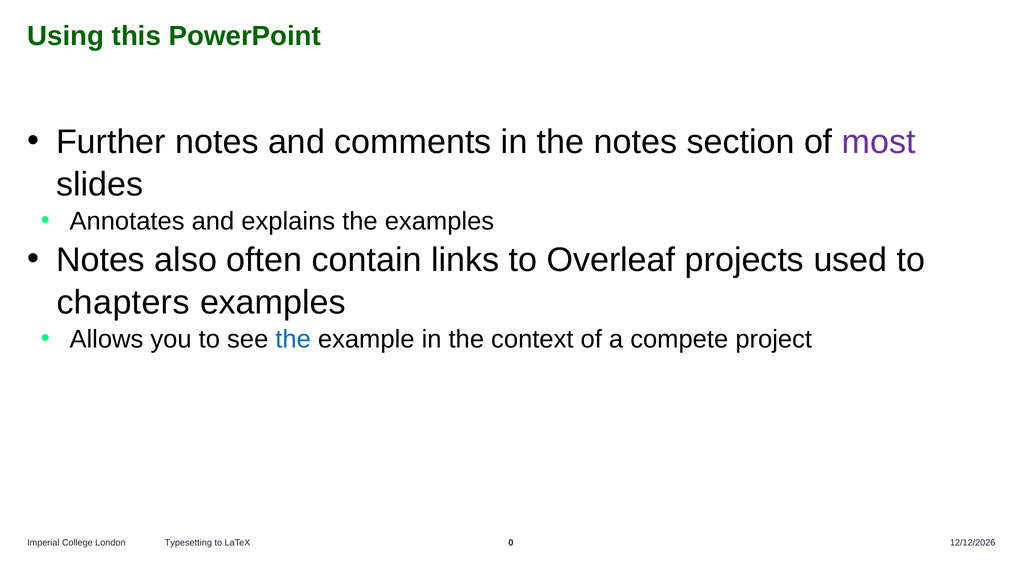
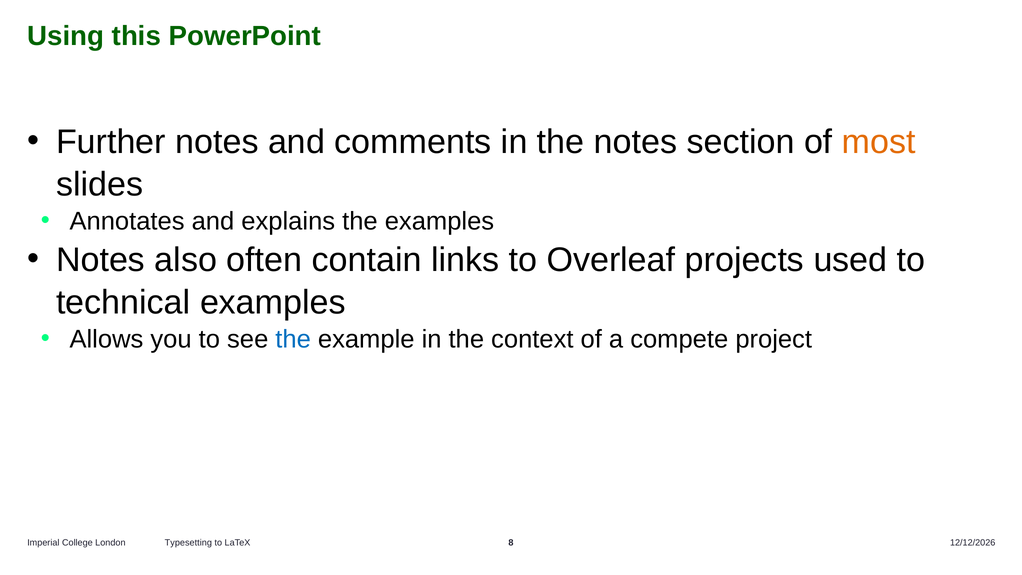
most colour: purple -> orange
chapters: chapters -> technical
0: 0 -> 8
